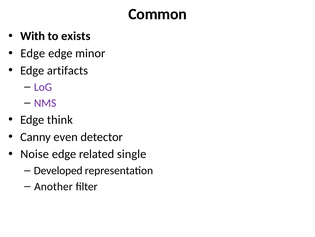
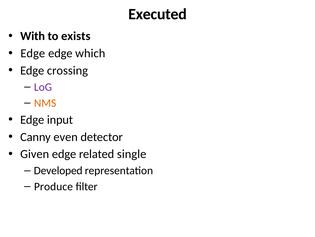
Common: Common -> Executed
minor: minor -> which
artifacts: artifacts -> crossing
NMS colour: purple -> orange
think: think -> input
Noise: Noise -> Given
Another: Another -> Produce
